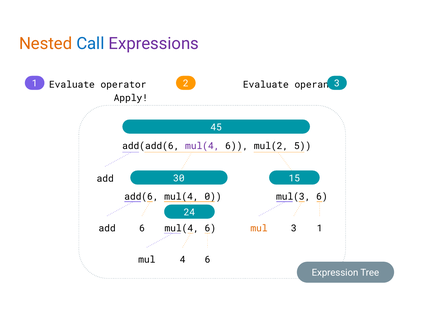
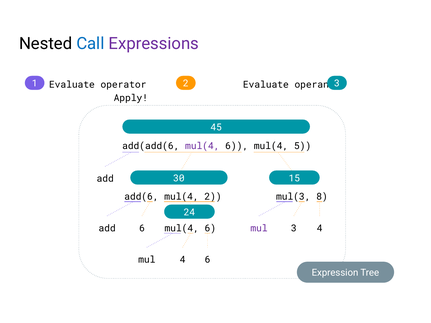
Nested colour: orange -> black
mul(2 at (271, 146): mul(2 -> mul(4
mul(4 0: 0 -> 2
mul(3 6: 6 -> 8
mul at (259, 228) colour: orange -> purple
3 1: 1 -> 4
